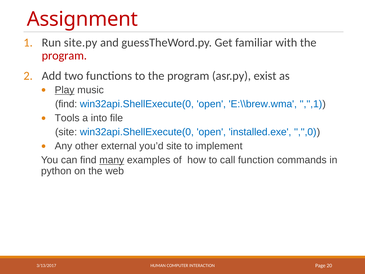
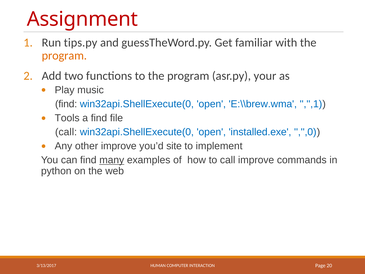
site.py: site.py -> tips.py
program at (64, 56) colour: red -> orange
exist: exist -> your
Play underline: present -> none
a into: into -> find
site at (66, 132): site -> call
other external: external -> improve
call function: function -> improve
